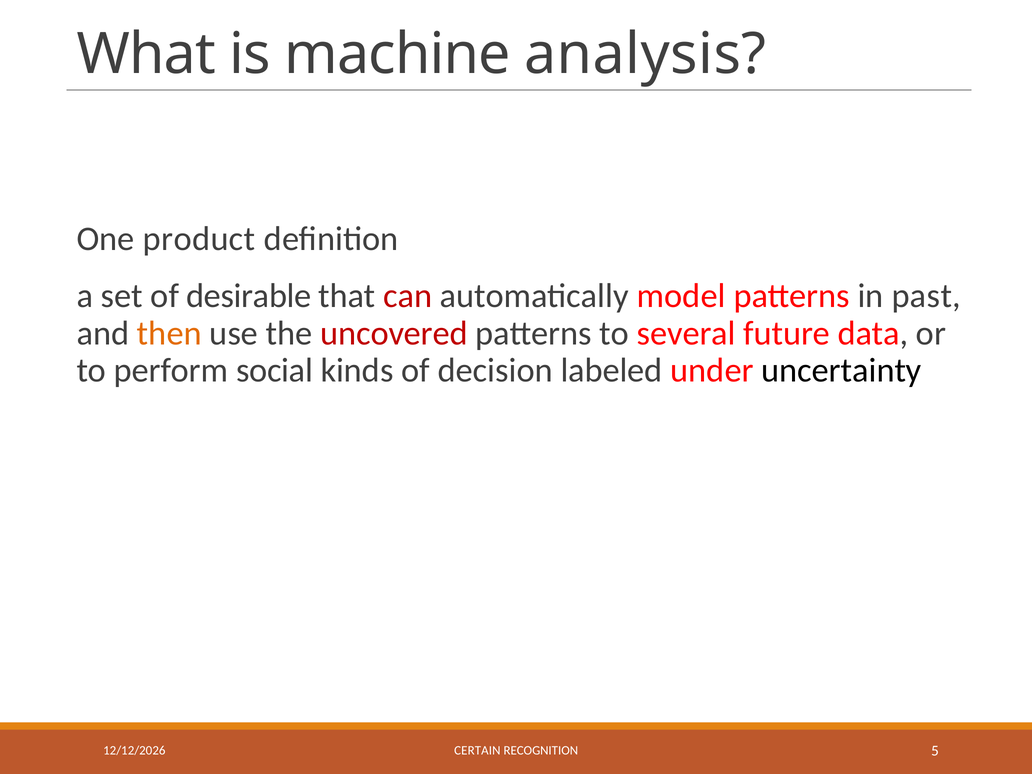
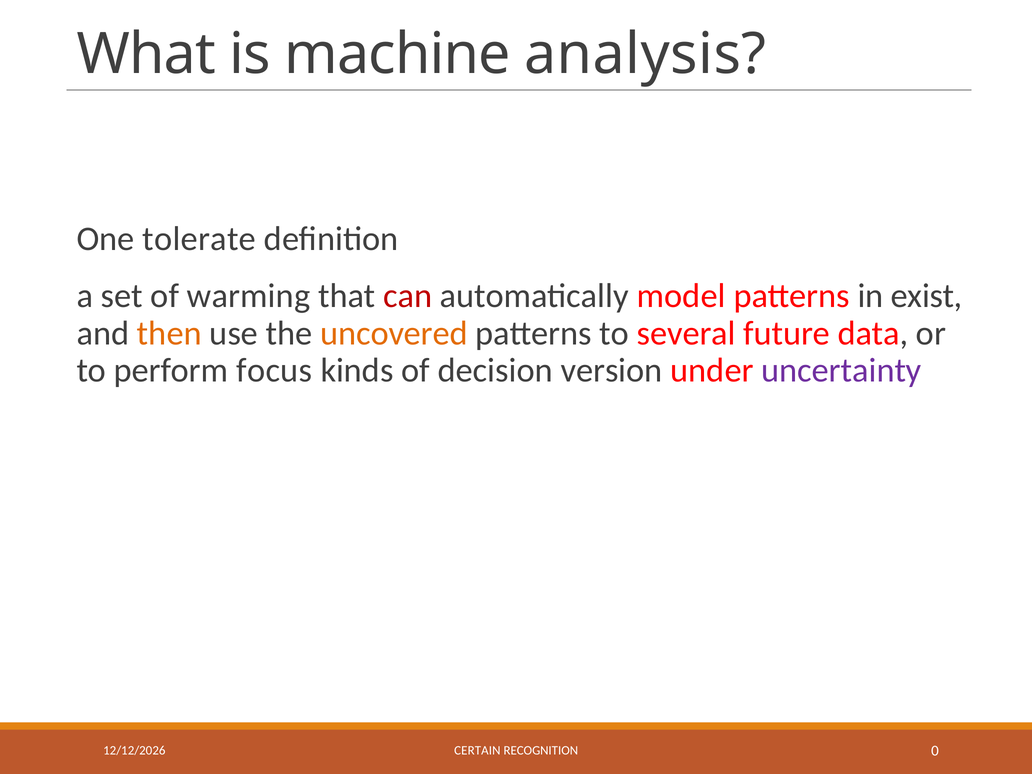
product: product -> tolerate
desirable: desirable -> warming
past: past -> exist
uncovered colour: red -> orange
social: social -> focus
labeled: labeled -> version
uncertainty colour: black -> purple
5: 5 -> 0
